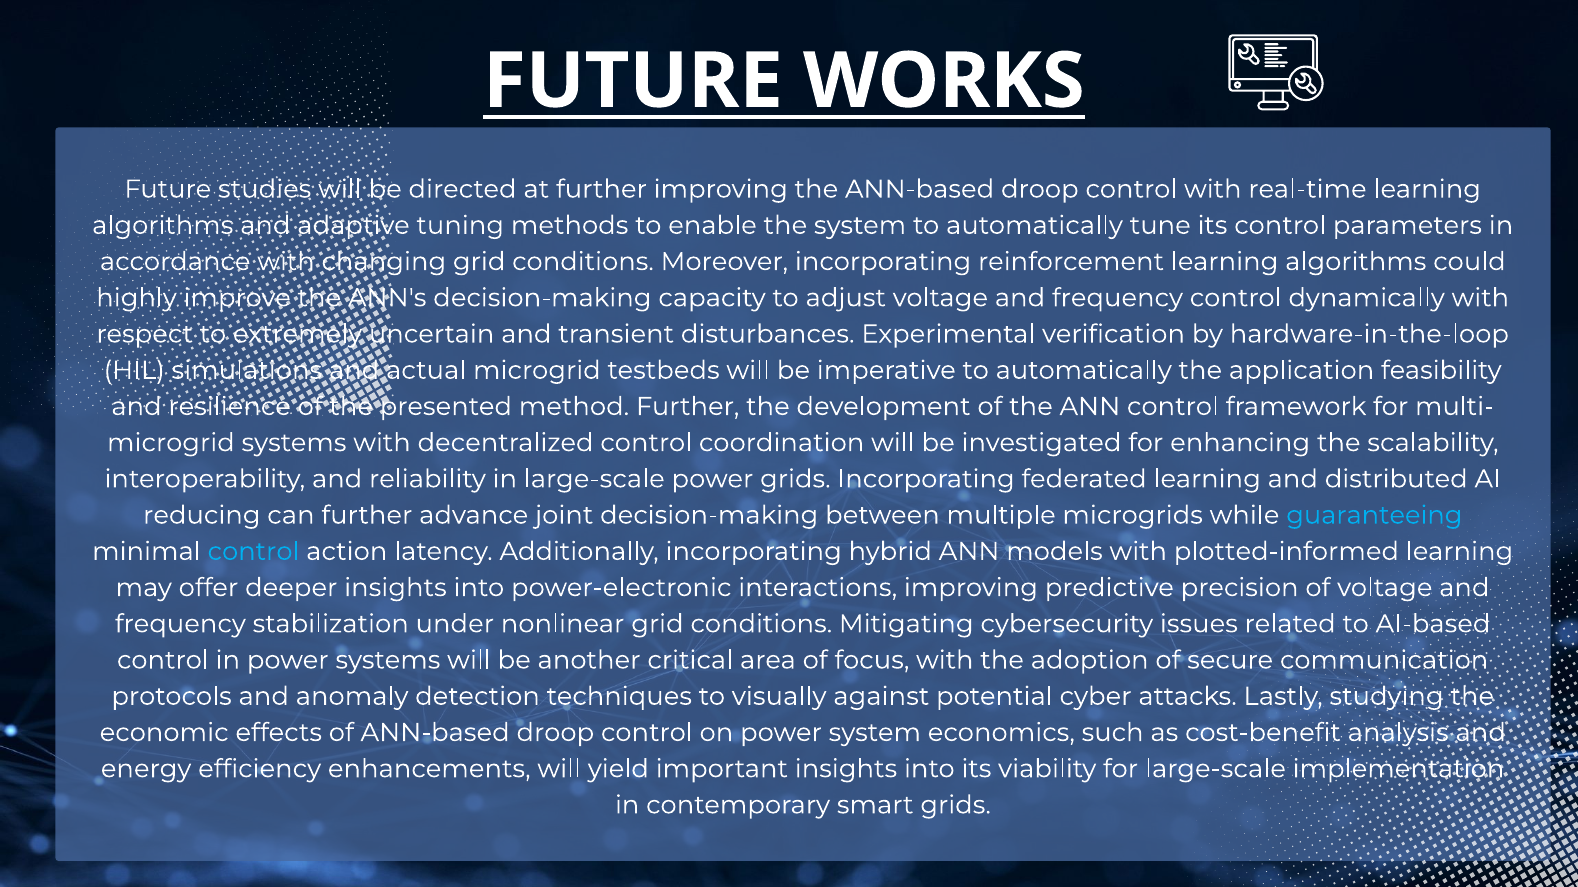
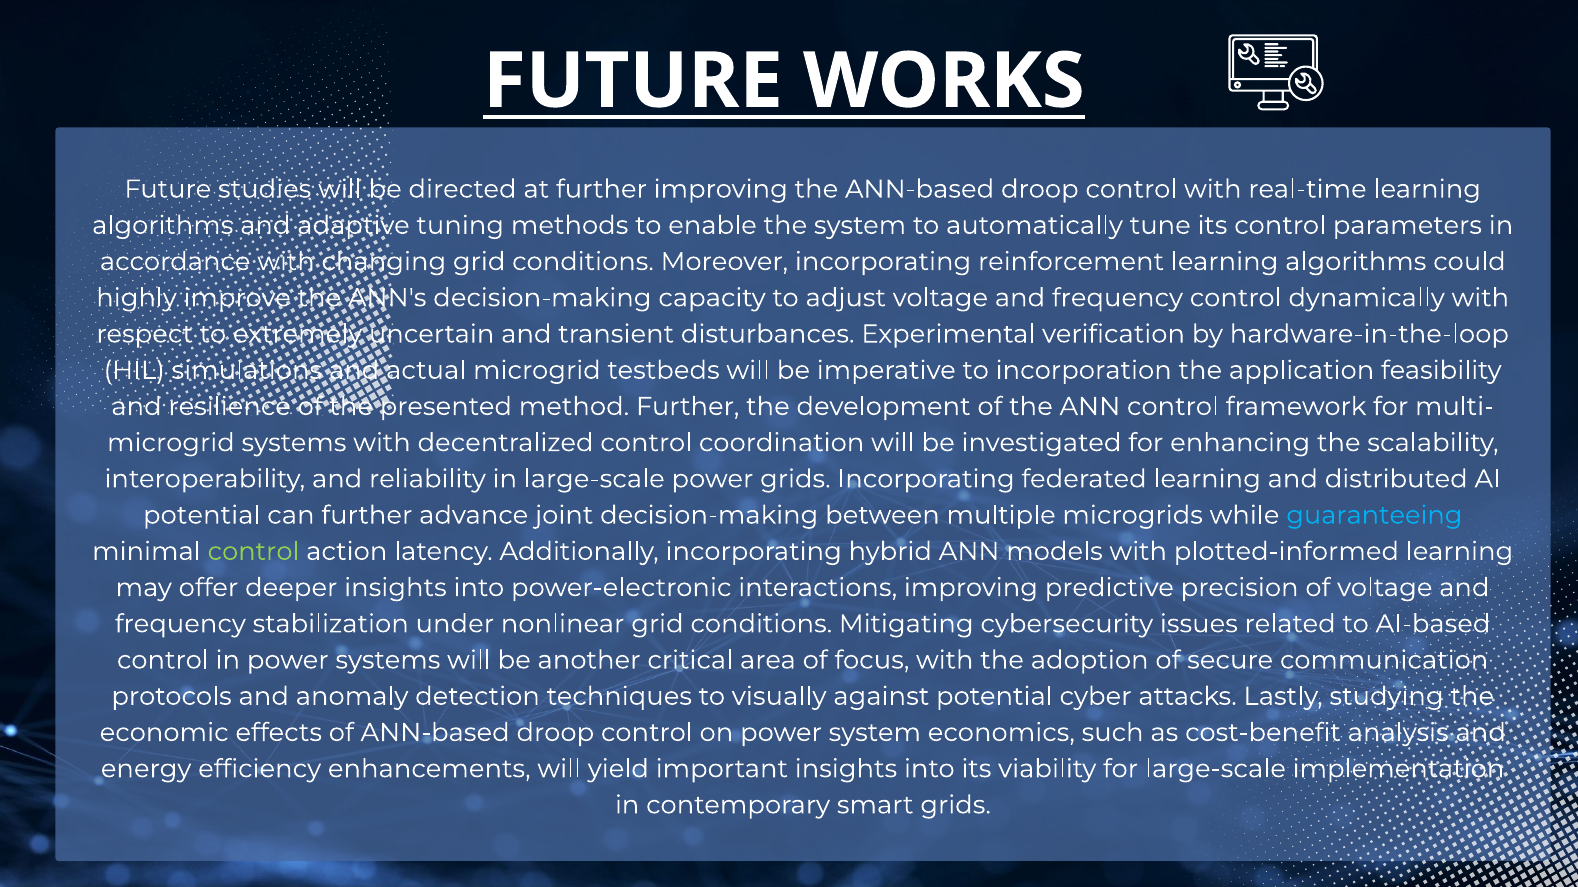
imperative to automatically: automatically -> incorporation
reducing at (202, 516): reducing -> potential
control at (253, 552) colour: light blue -> light green
